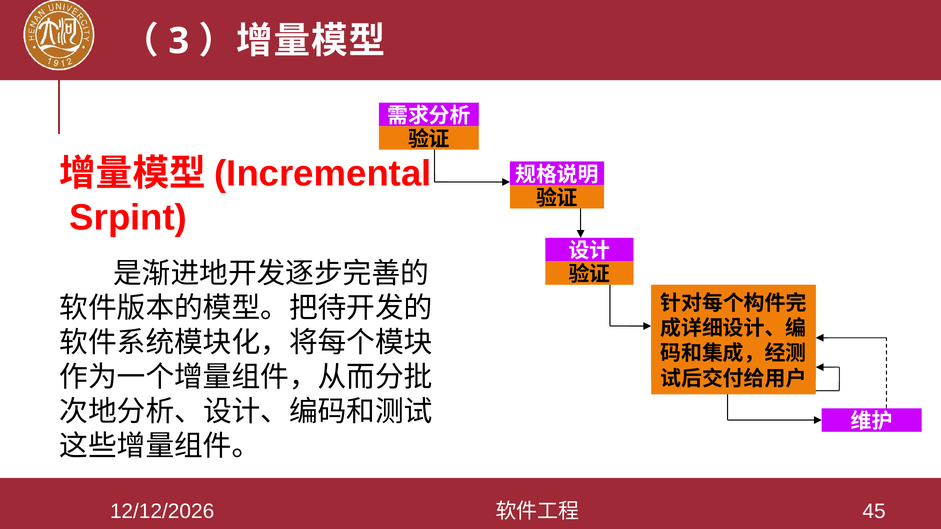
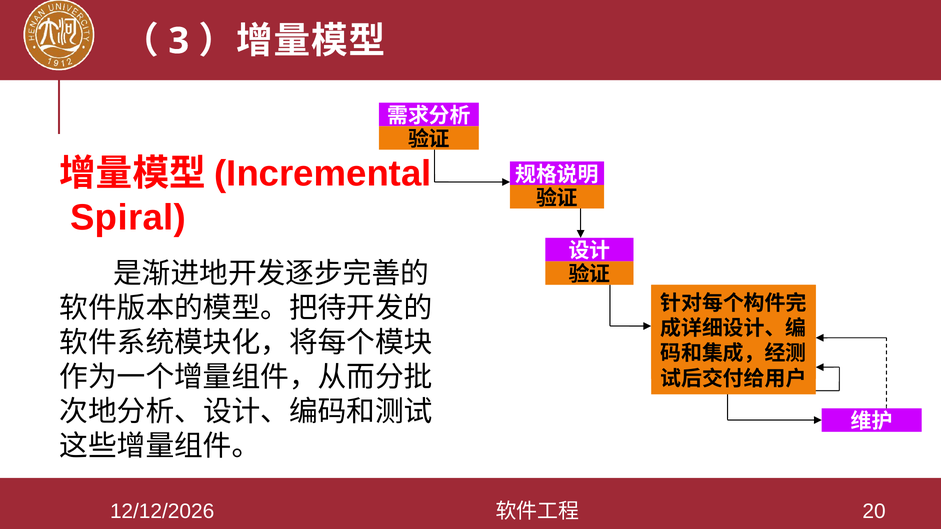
Srpint: Srpint -> Spiral
45: 45 -> 20
